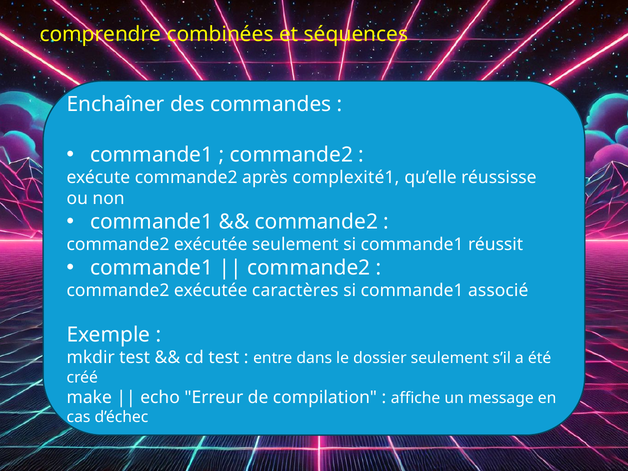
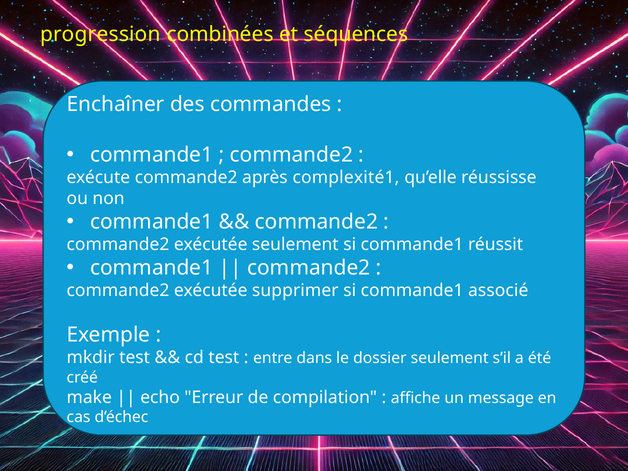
comprendre: comprendre -> progression
caractères: caractères -> supprimer
